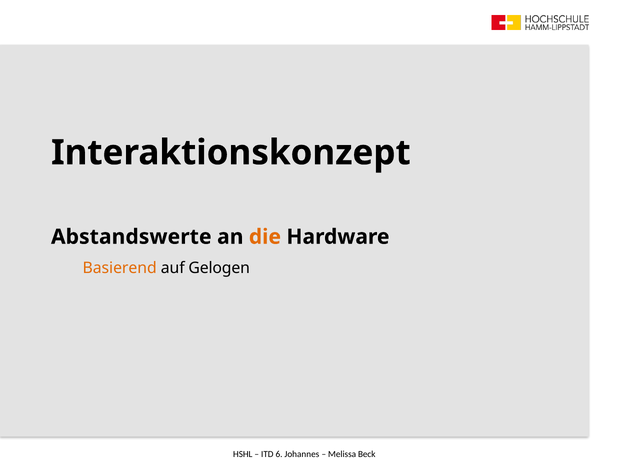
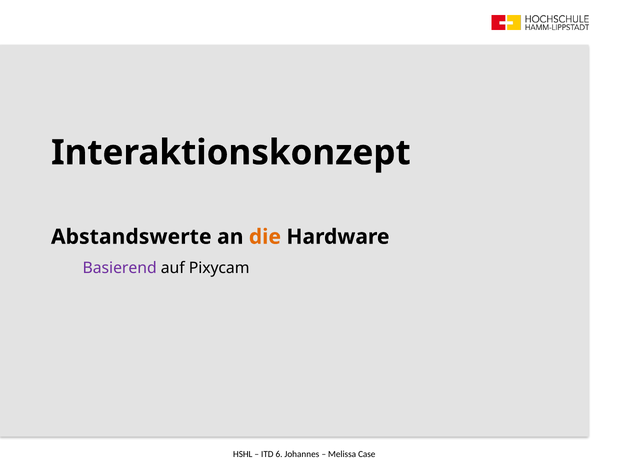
Basierend colour: orange -> purple
Gelogen: Gelogen -> Pixycam
Beck: Beck -> Case
